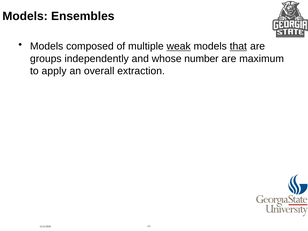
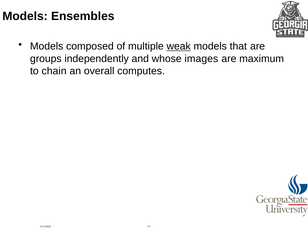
that underline: present -> none
number: number -> images
apply: apply -> chain
extraction: extraction -> computes
